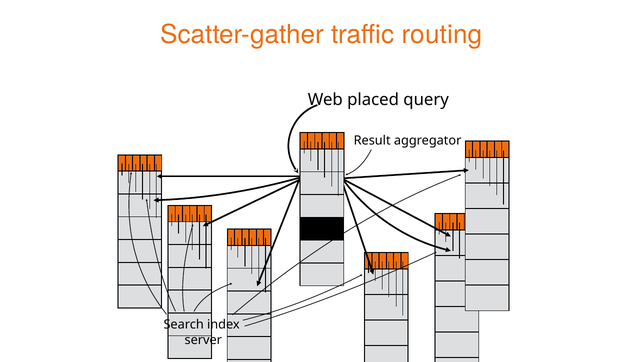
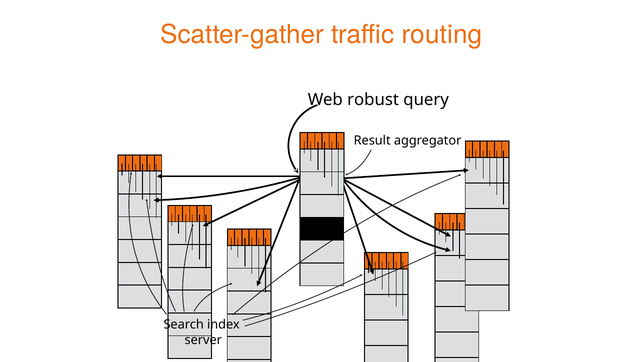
placed: placed -> robust
